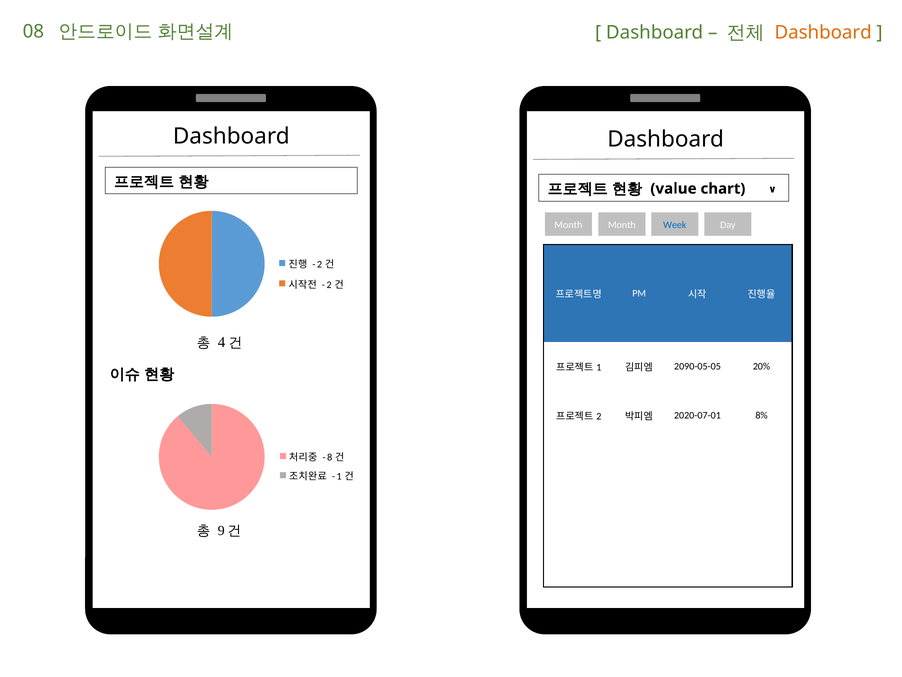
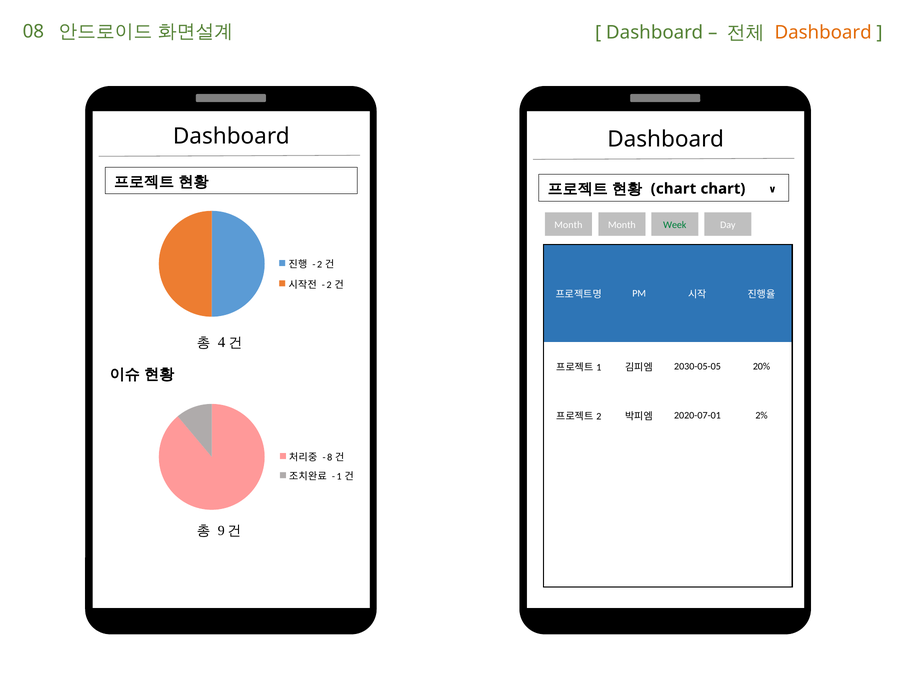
value at (673, 189): value -> chart
Week colour: blue -> green
2090-05-05: 2090-05-05 -> 2030-05-05
8%: 8% -> 2%
